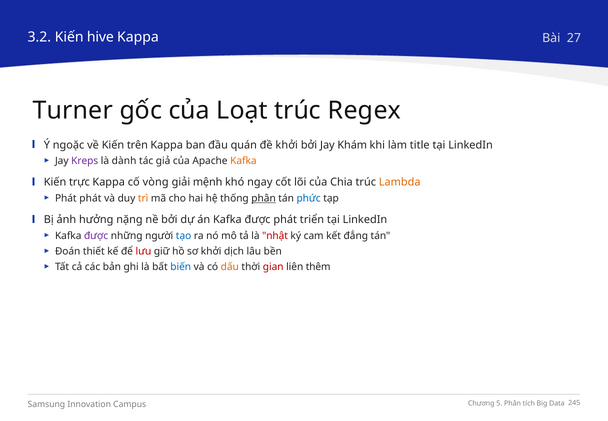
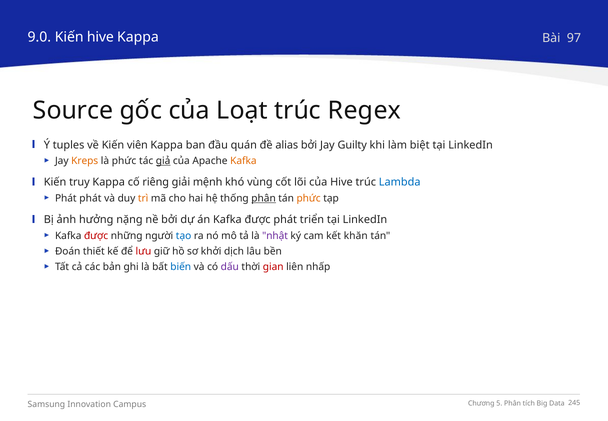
3.2: 3.2 -> 9.0
27: 27 -> 97
Turner: Turner -> Source
ngoặc: ngoặc -> tuples
trên: trên -> viên
đề khởi: khởi -> alias
Khám: Khám -> Guilty
title: title -> biệt
Kreps colour: purple -> orange
là dành: dành -> phức
giả underline: none -> present
trực: trực -> truy
vòng: vòng -> riêng
ngay: ngay -> vùng
của Chia: Chia -> Hive
Lambda colour: orange -> blue
phức at (309, 198) colour: blue -> orange
được at (96, 236) colour: purple -> red
nhật colour: red -> purple
đẳng: đẳng -> khăn
dấu colour: orange -> purple
thêm: thêm -> nhấp
